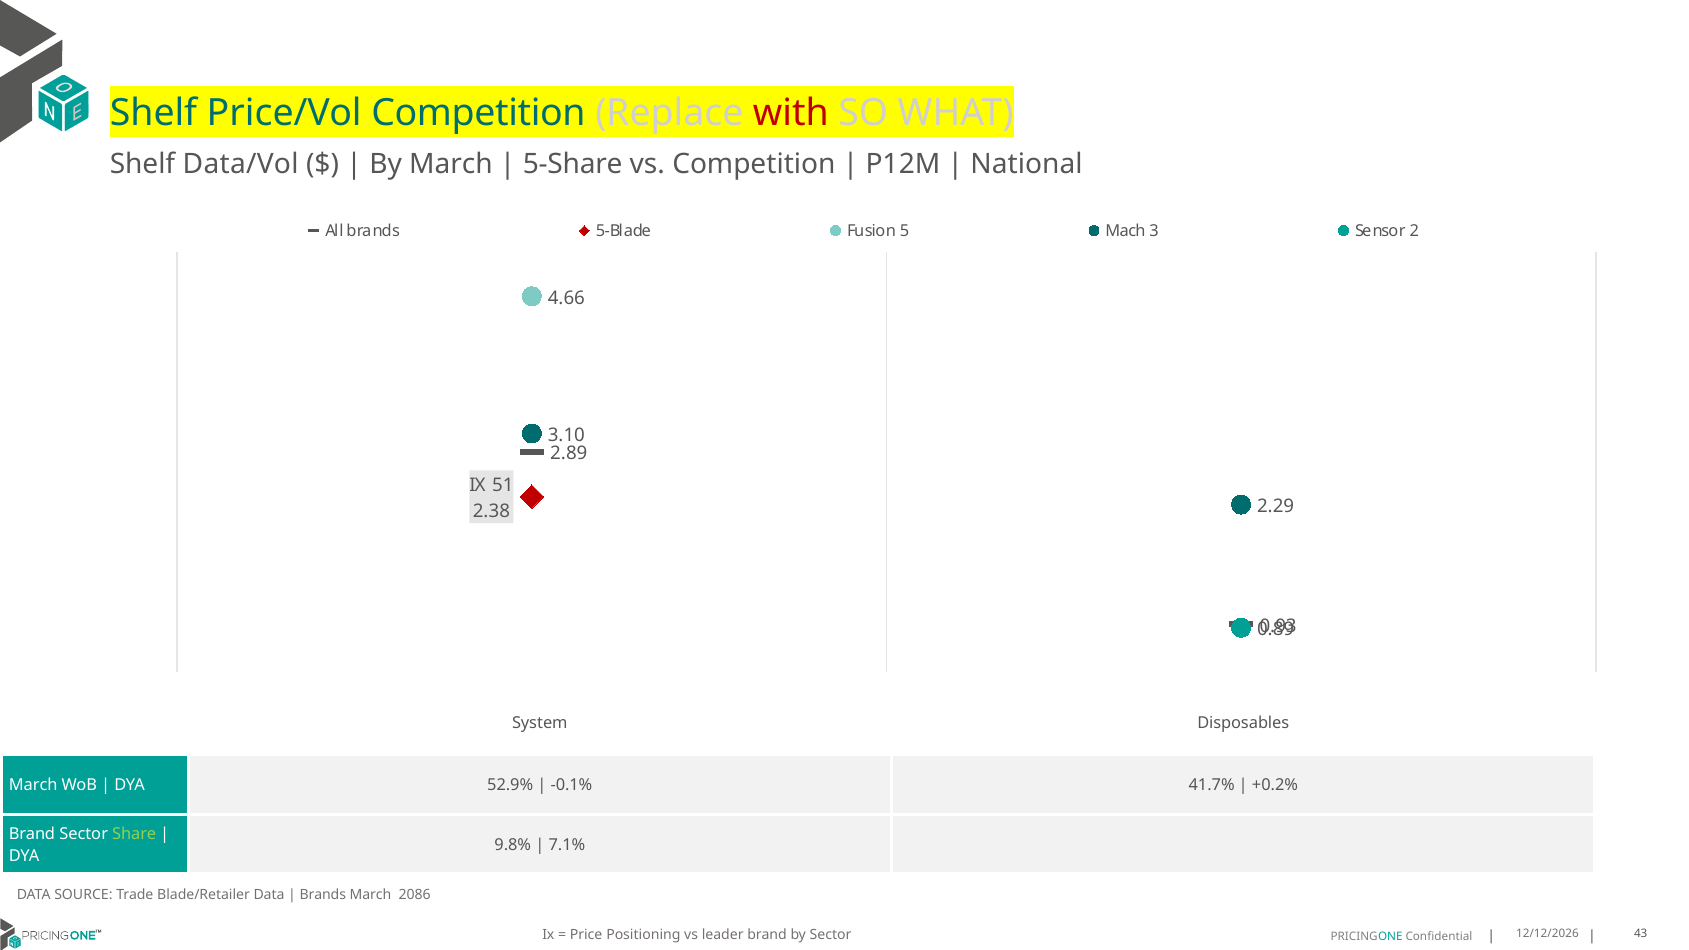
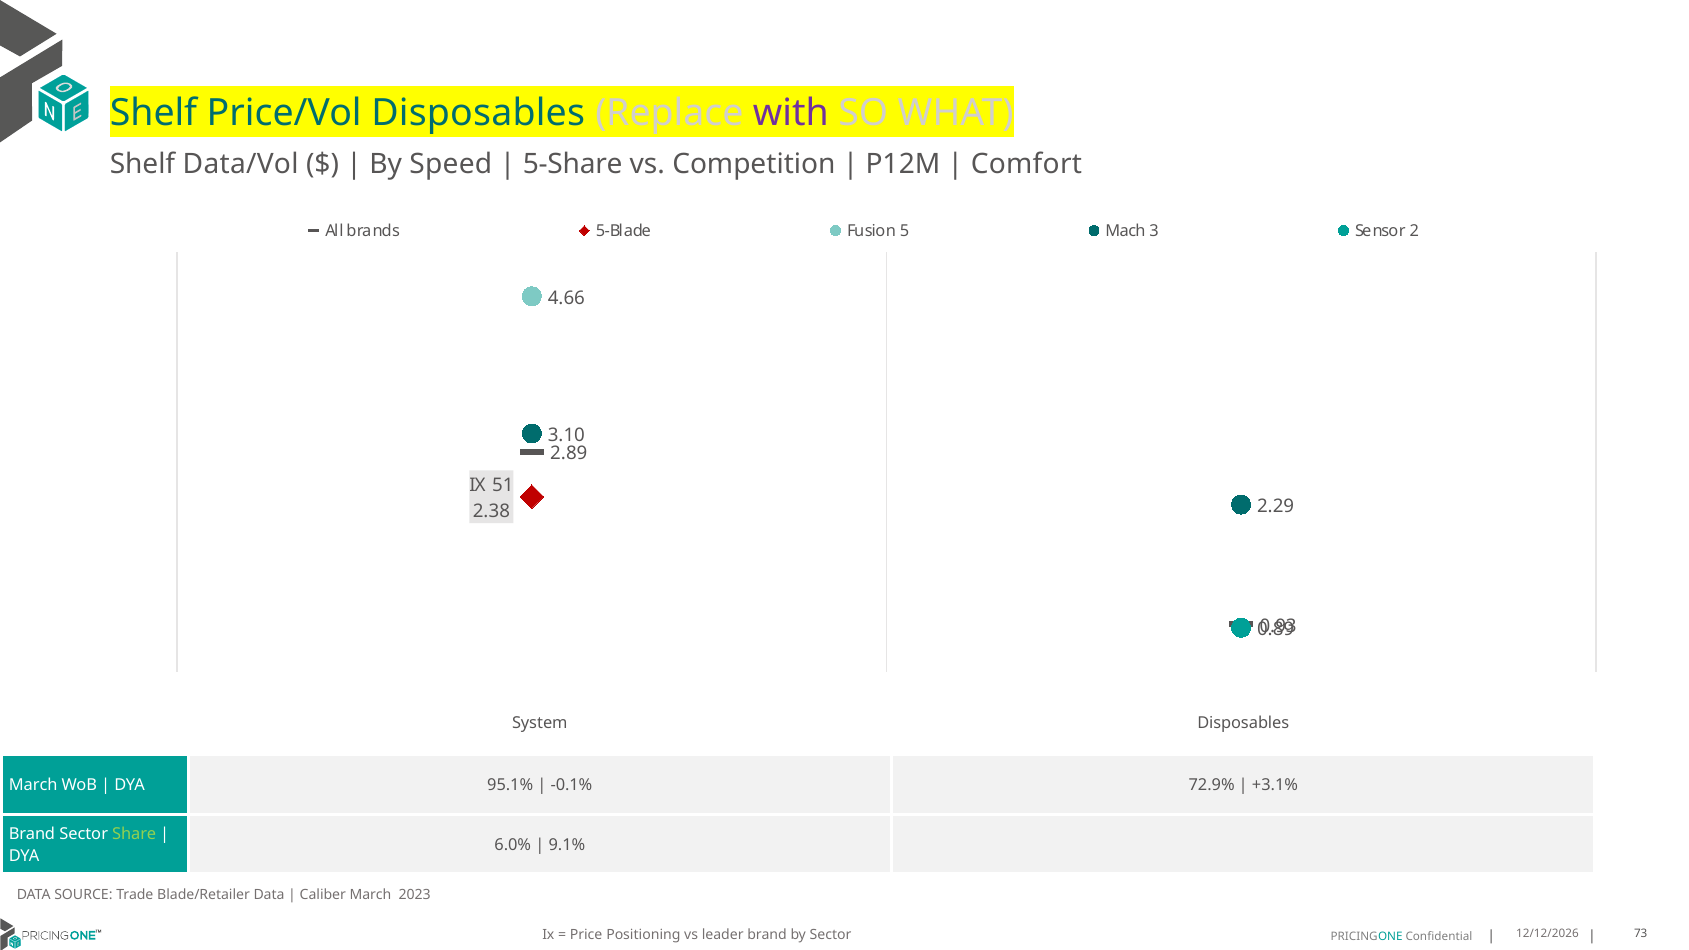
Price/Vol Competition: Competition -> Disposables
with colour: red -> purple
By March: March -> Speed
National: National -> Comfort
52.9%: 52.9% -> 95.1%
41.7%: 41.7% -> 72.9%
+0.2%: +0.2% -> +3.1%
9.8%: 9.8% -> 6.0%
7.1%: 7.1% -> 9.1%
Brands at (323, 895): Brands -> Caliber
2086: 2086 -> 2023
43: 43 -> 73
